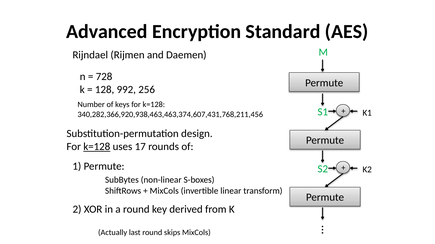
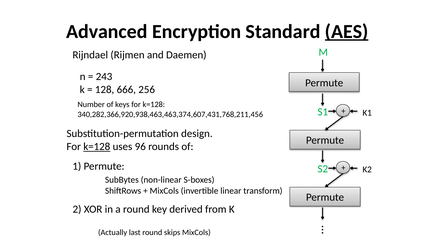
AES underline: none -> present
728: 728 -> 243
992: 992 -> 666
17: 17 -> 96
